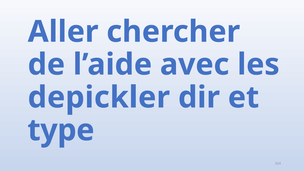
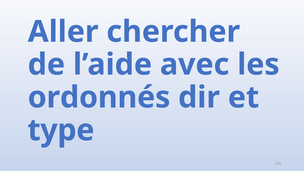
depickler: depickler -> ordonnés
